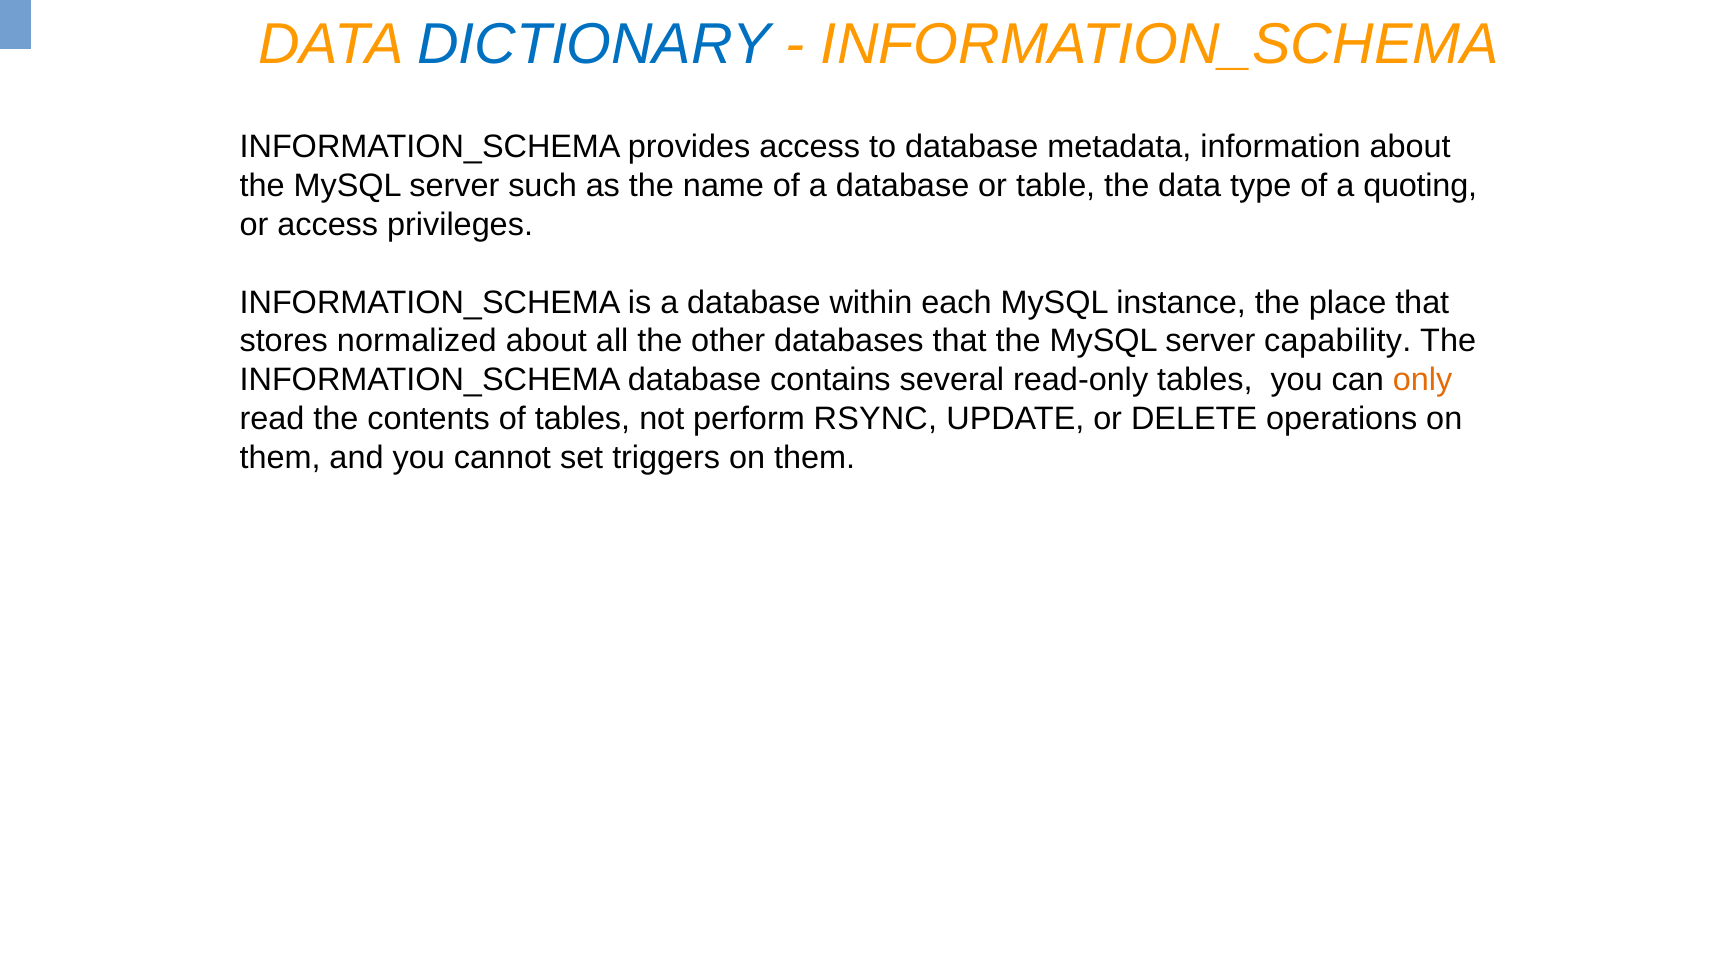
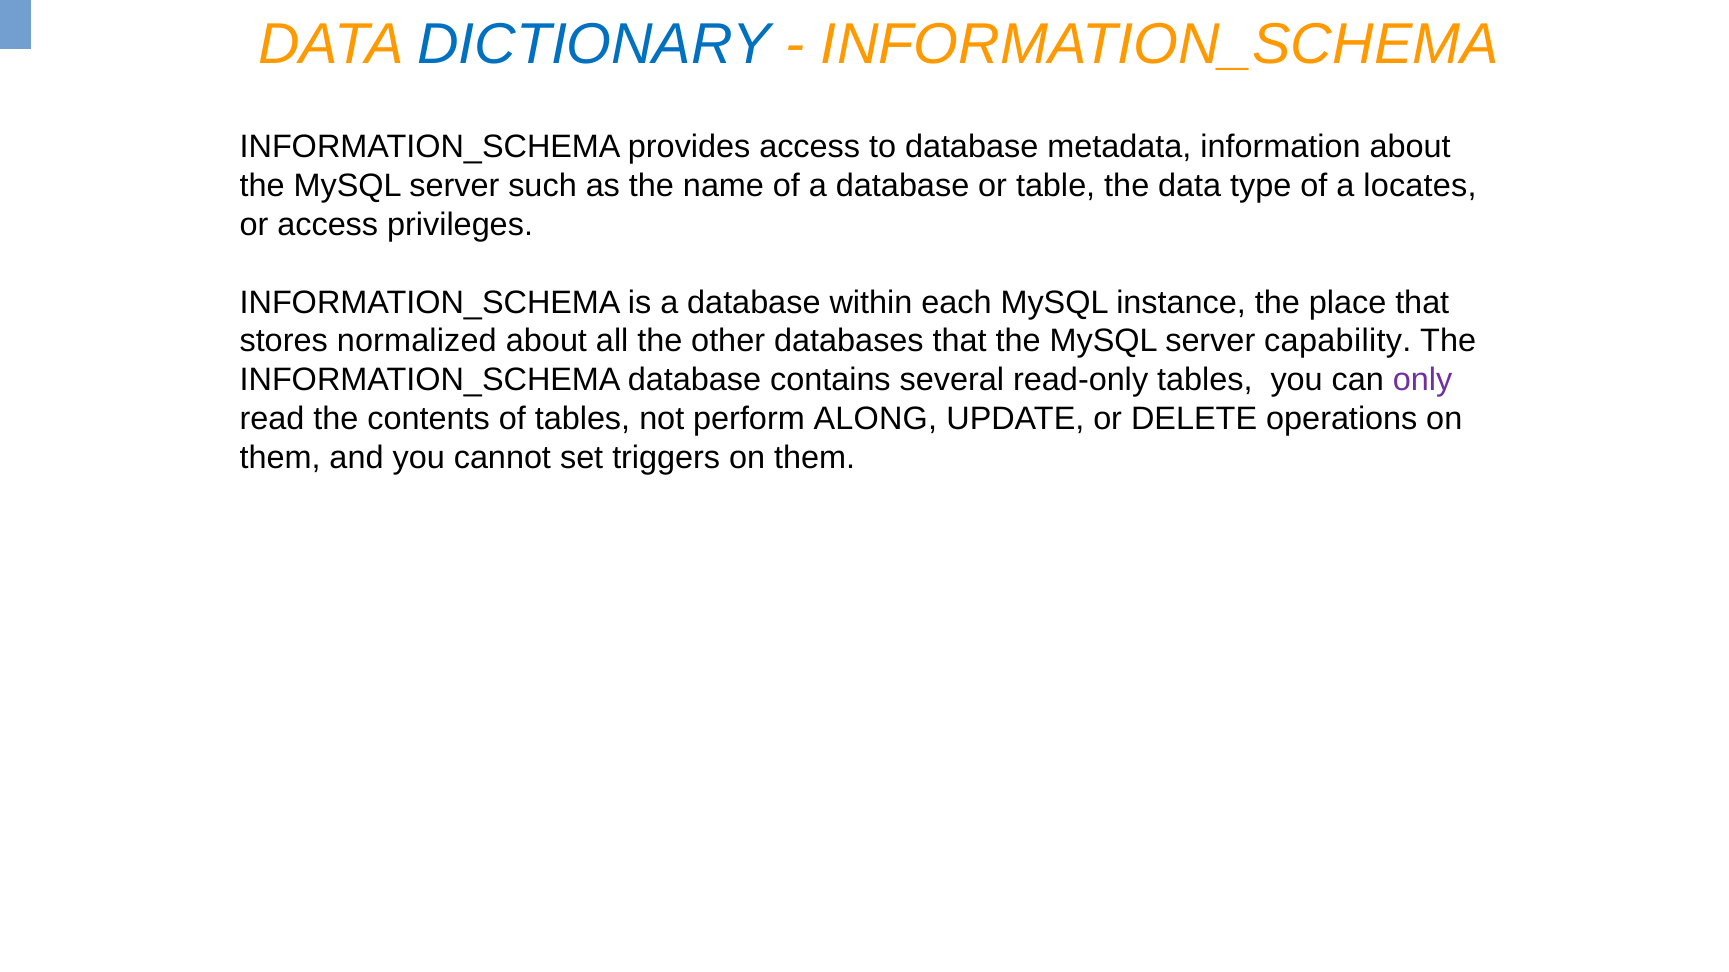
quoting: quoting -> locates
only colour: orange -> purple
RSYNC: RSYNC -> ALONG
